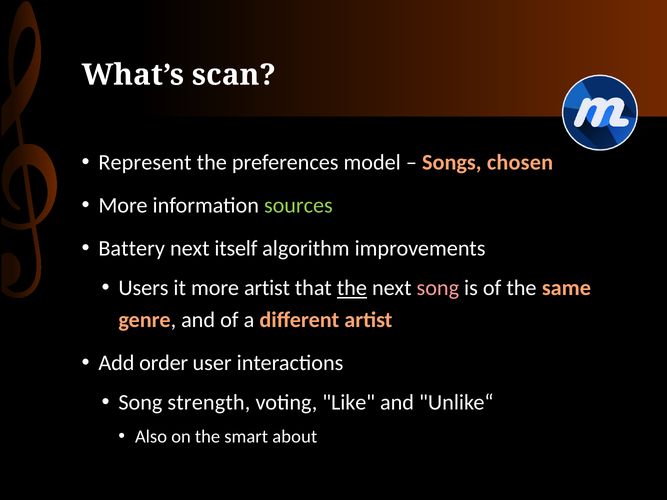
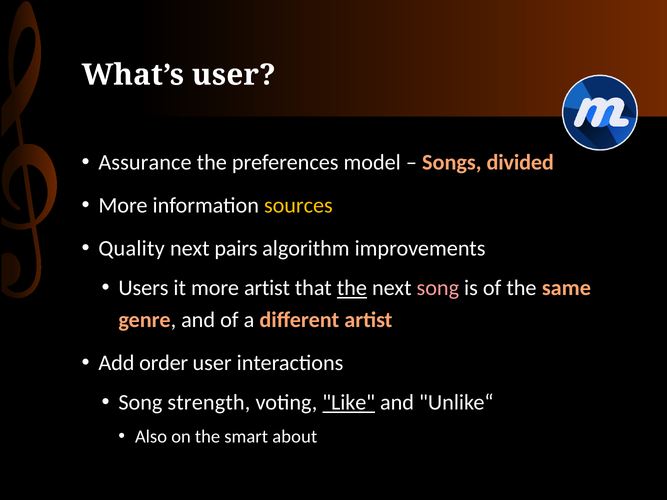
What’s scan: scan -> user
Represent: Represent -> Assurance
chosen: chosen -> divided
sources colour: light green -> yellow
Battery: Battery -> Quality
itself: itself -> pairs
Like underline: none -> present
